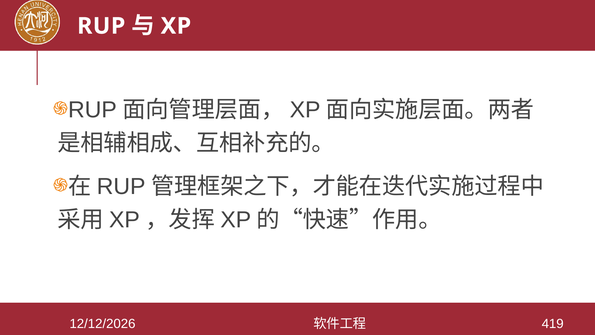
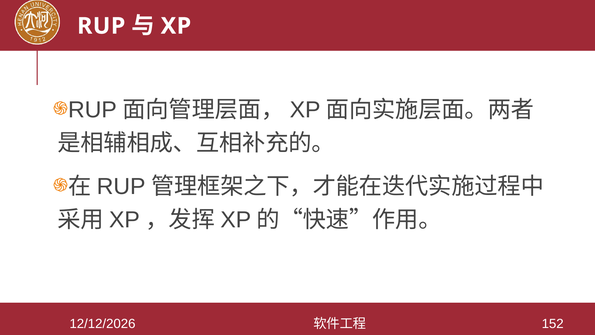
419: 419 -> 152
